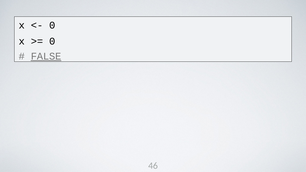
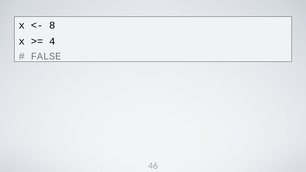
0 at (52, 25): 0 -> 8
0 at (52, 41): 0 -> 4
FALSE underline: present -> none
